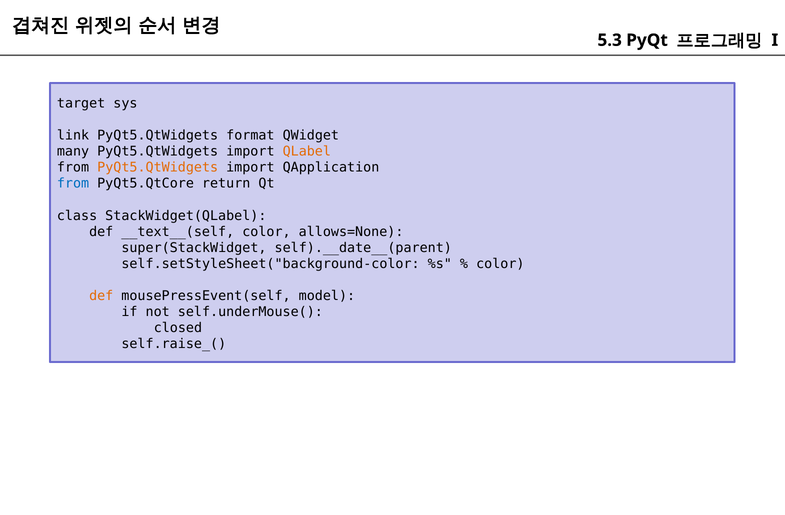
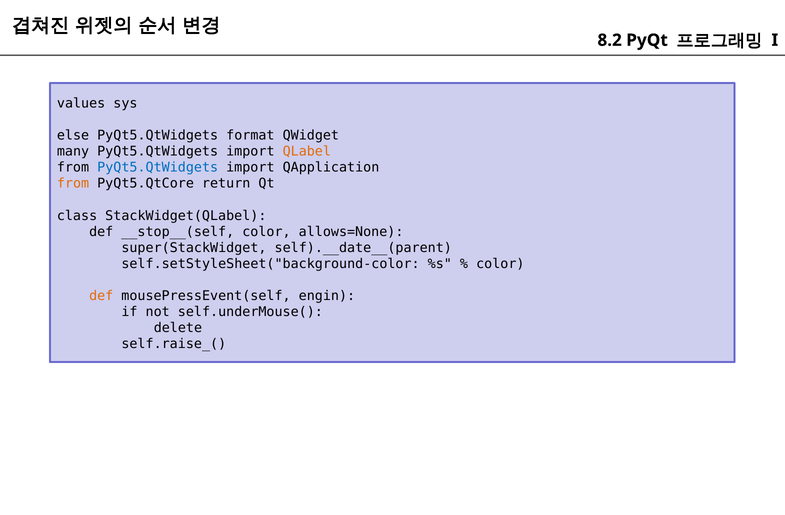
5.3: 5.3 -> 8.2
target: target -> values
link: link -> else
PyQt5.QtWidgets at (158, 168) colour: orange -> blue
from at (73, 184) colour: blue -> orange
__text__(self: __text__(self -> __stop__(self
model: model -> engin
closed: closed -> delete
